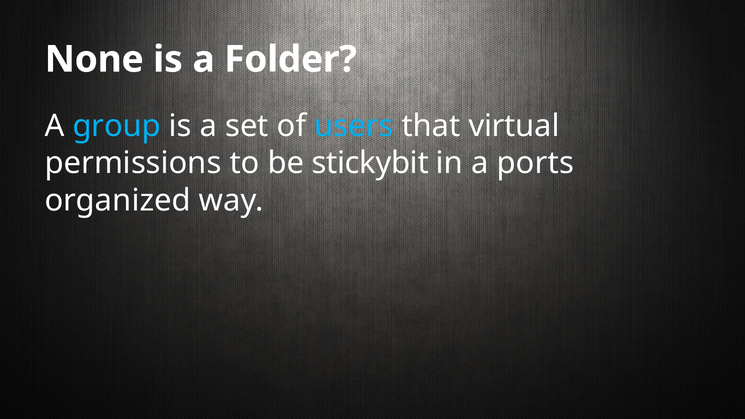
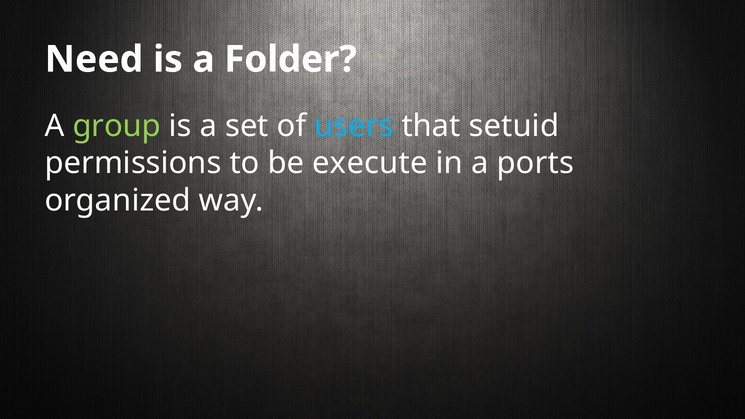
None: None -> Need
group colour: light blue -> light green
virtual: virtual -> setuid
stickybit: stickybit -> execute
